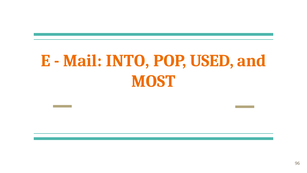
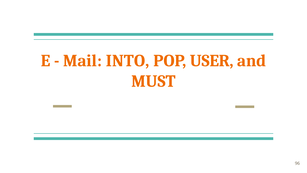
USED: USED -> USER
MOST: MOST -> MUST
